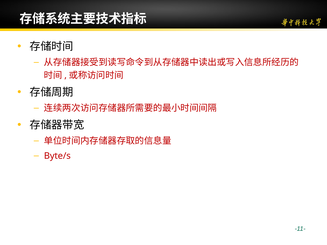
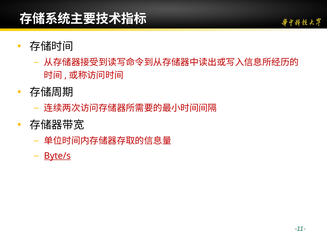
Byte/s underline: none -> present
